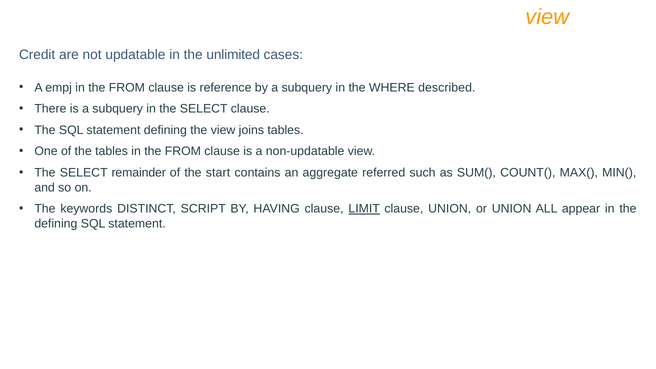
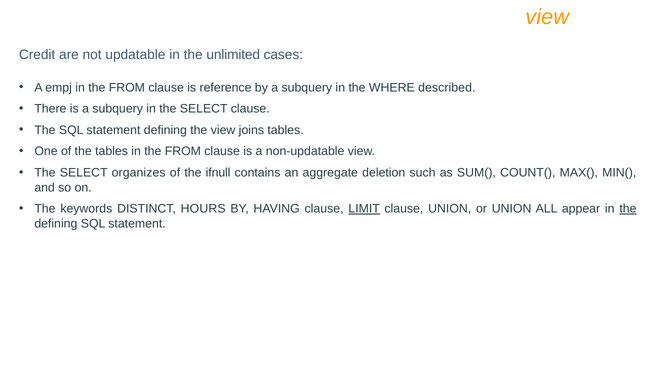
remainder: remainder -> organizes
start: start -> ifnull
referred: referred -> deletion
SCRIPT: SCRIPT -> HOURS
the at (628, 209) underline: none -> present
